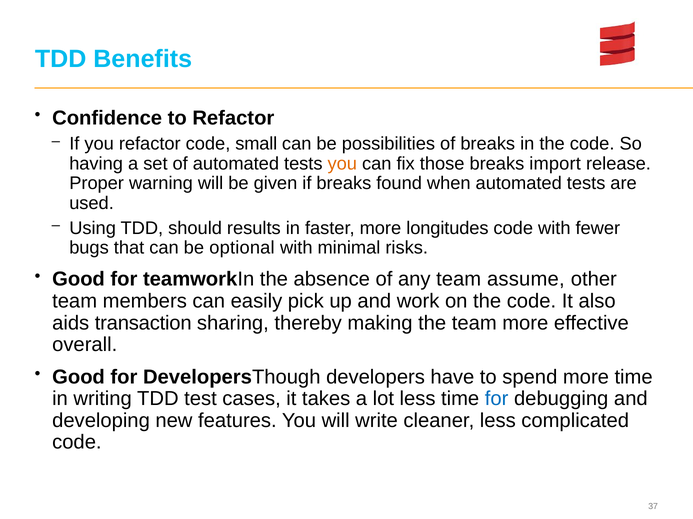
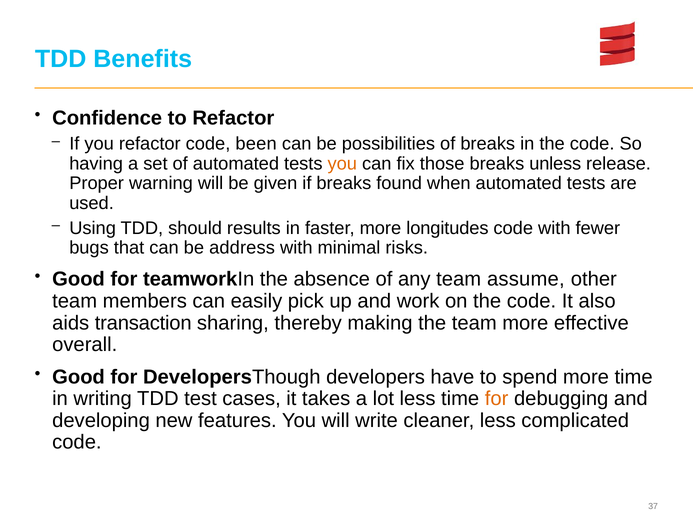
small: small -> been
import: import -> unless
optional: optional -> address
for at (497, 399) colour: blue -> orange
